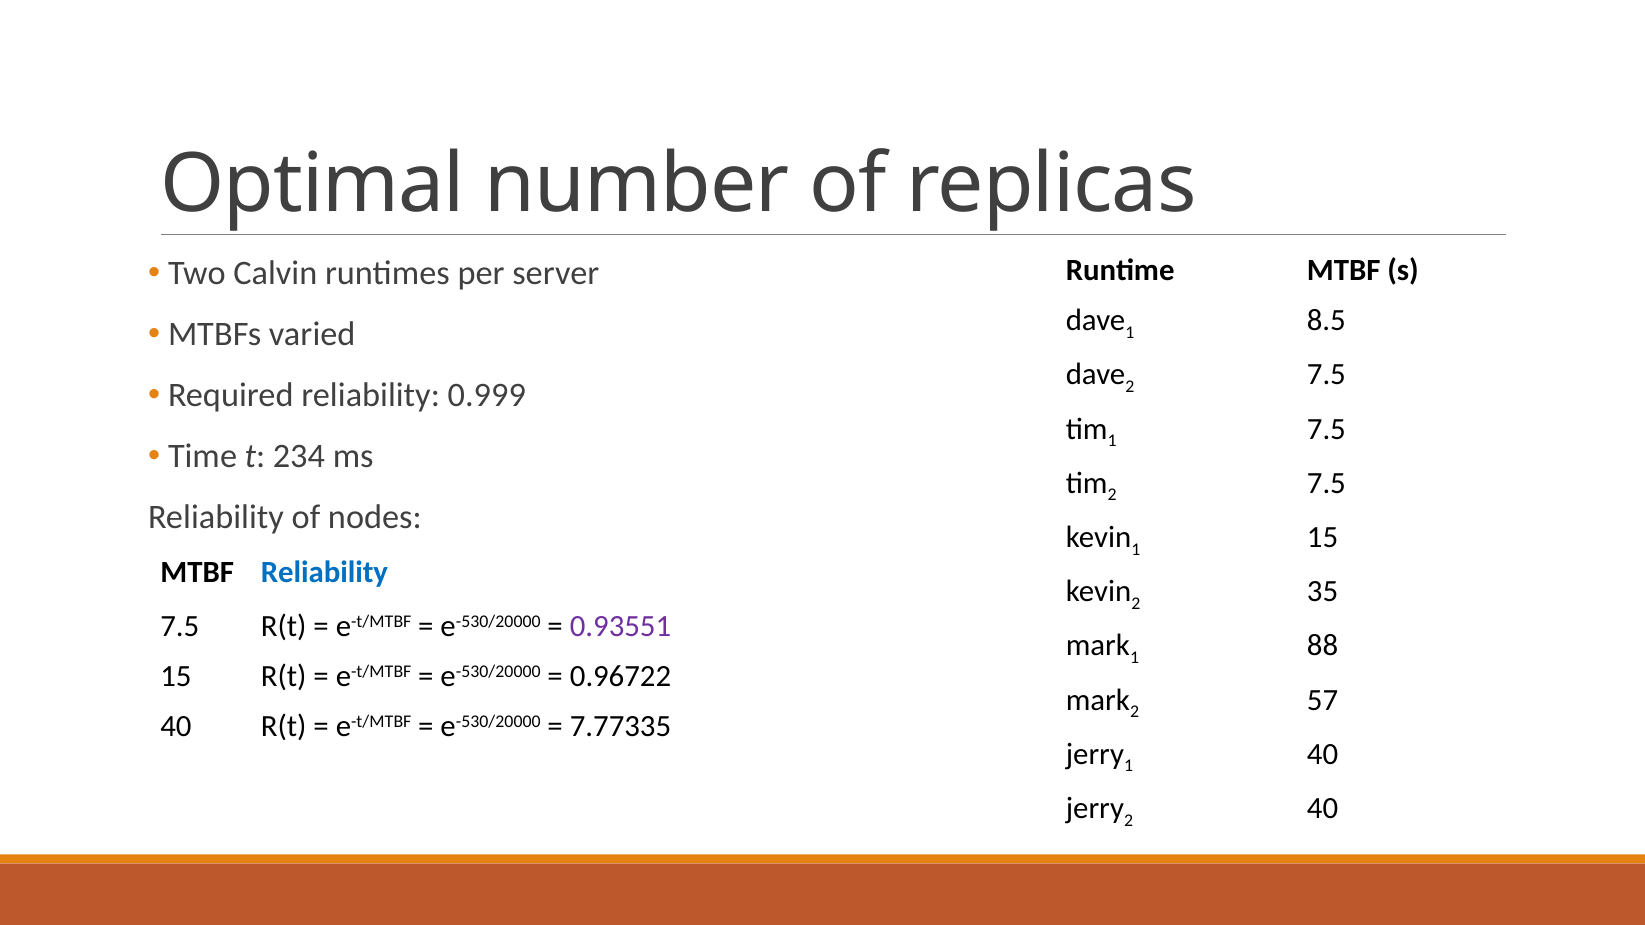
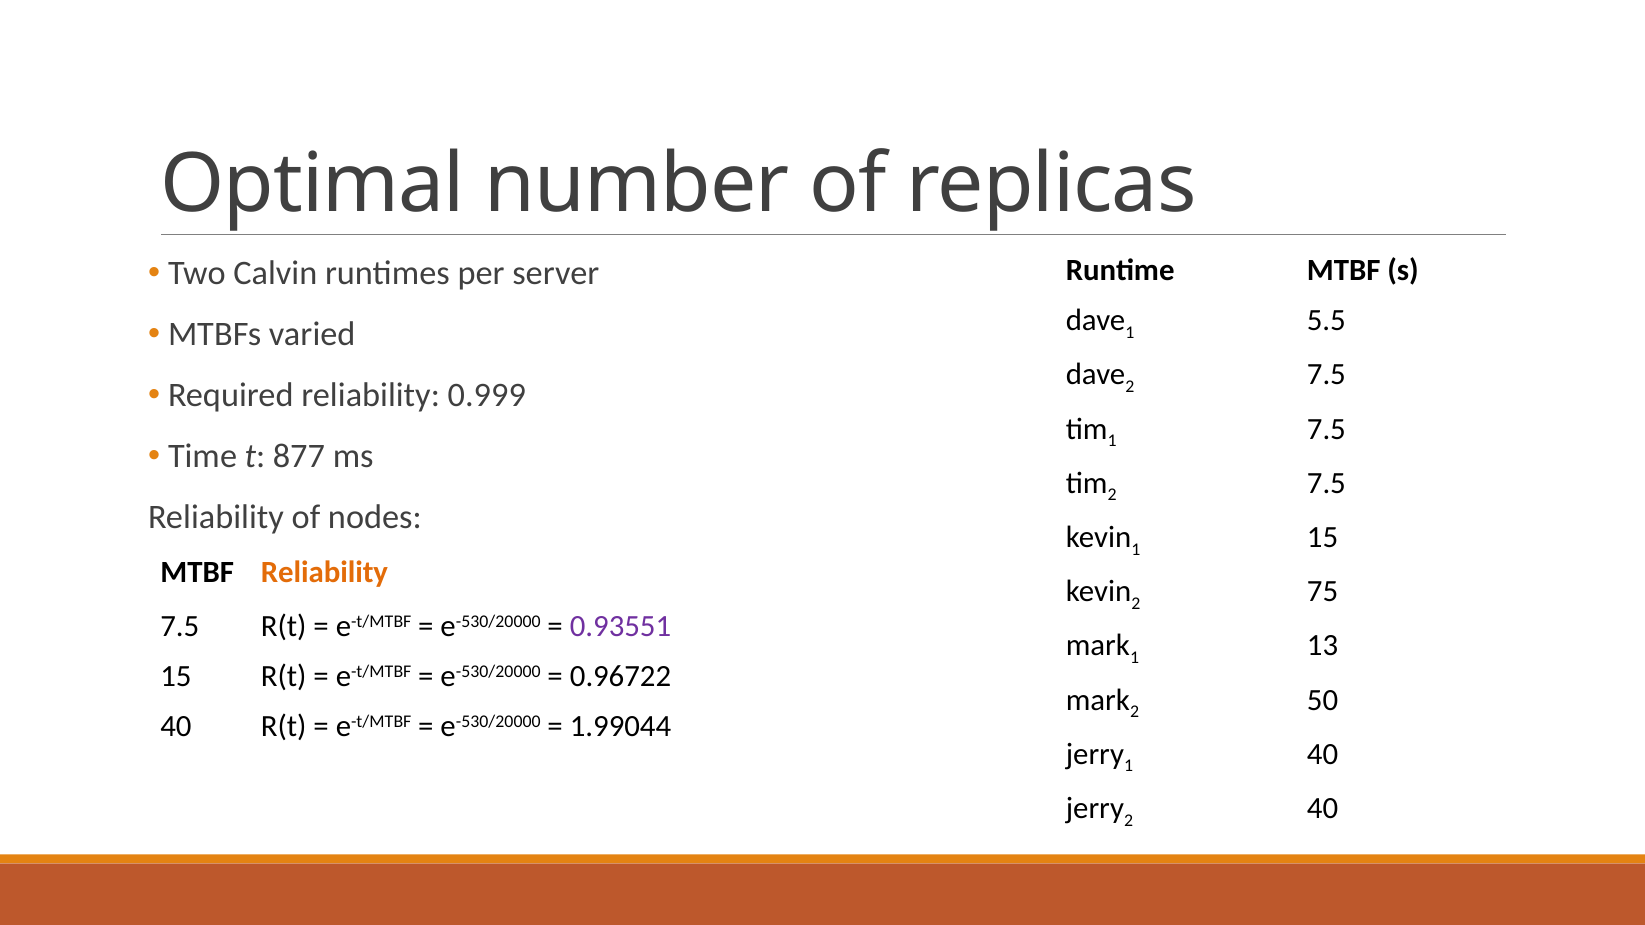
8.5: 8.5 -> 5.5
234: 234 -> 877
Reliability at (324, 573) colour: blue -> orange
35: 35 -> 75
88: 88 -> 13
57: 57 -> 50
7.77335: 7.77335 -> 1.99044
